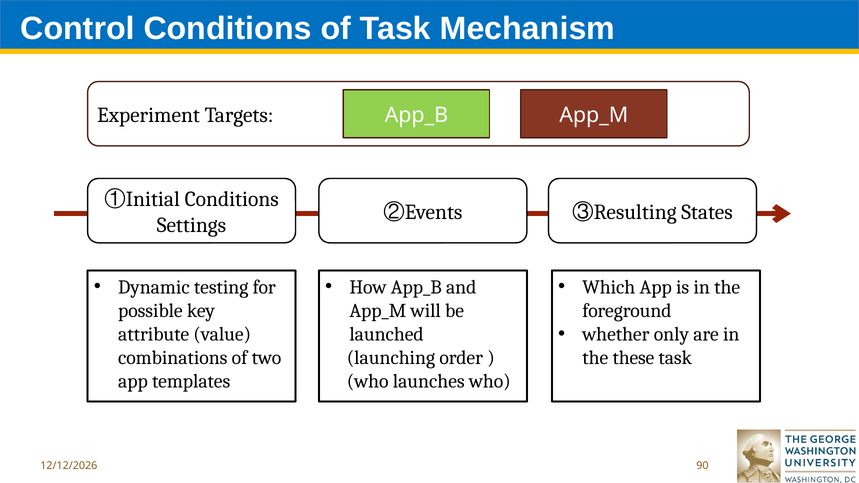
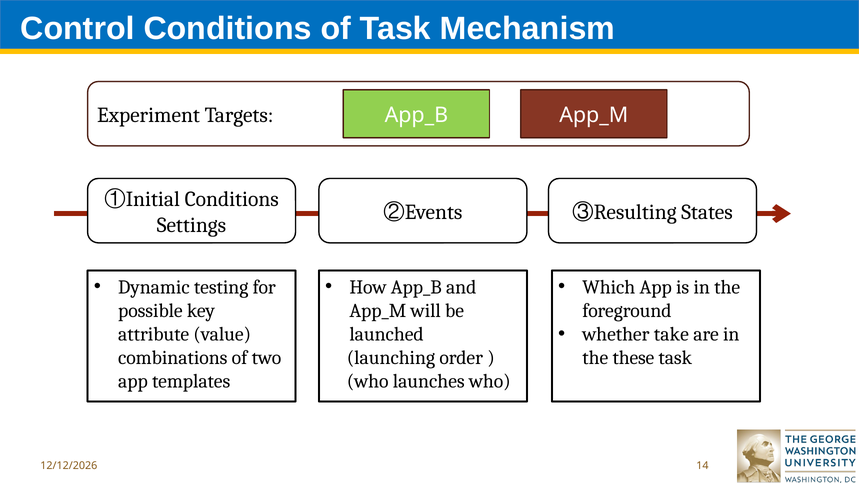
only: only -> take
90: 90 -> 14
